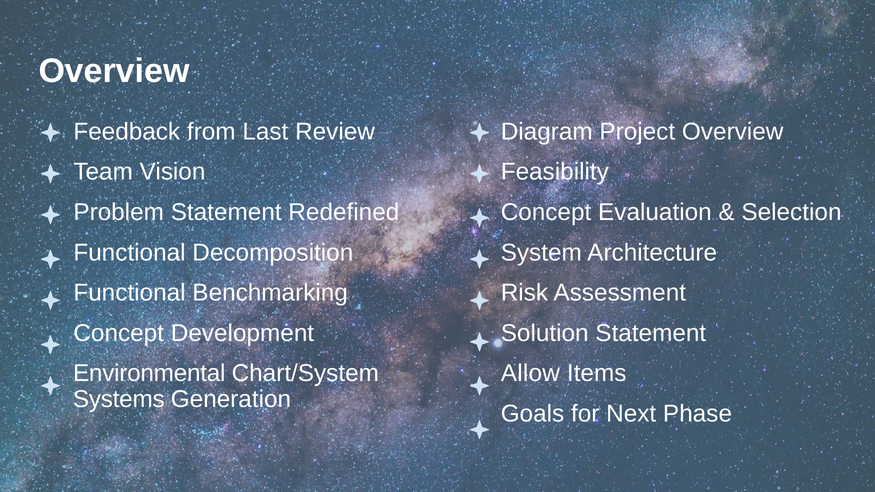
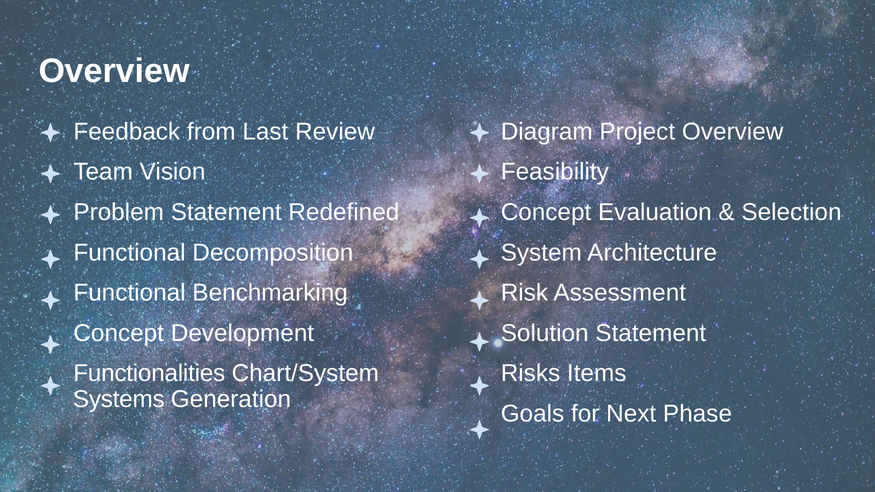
Environmental: Environmental -> Functionalities
Allow: Allow -> Risks
